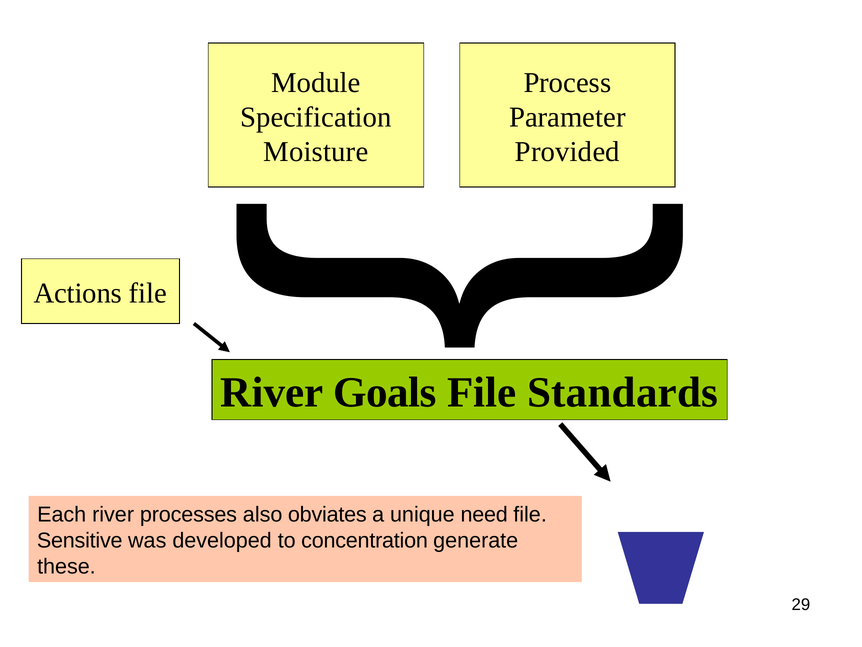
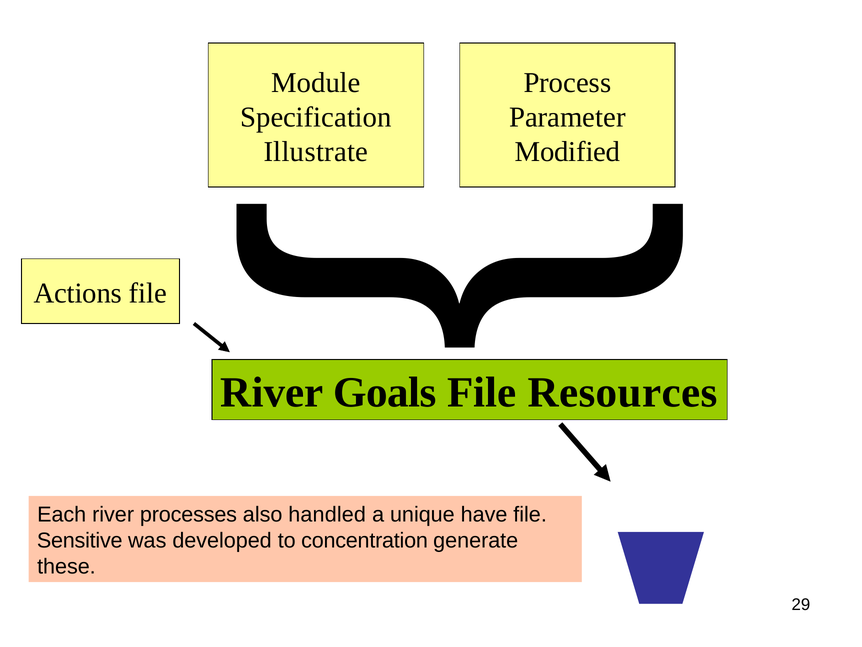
Moisture: Moisture -> Illustrate
Provided: Provided -> Modified
Standards: Standards -> Resources
obviates: obviates -> handled
need: need -> have
